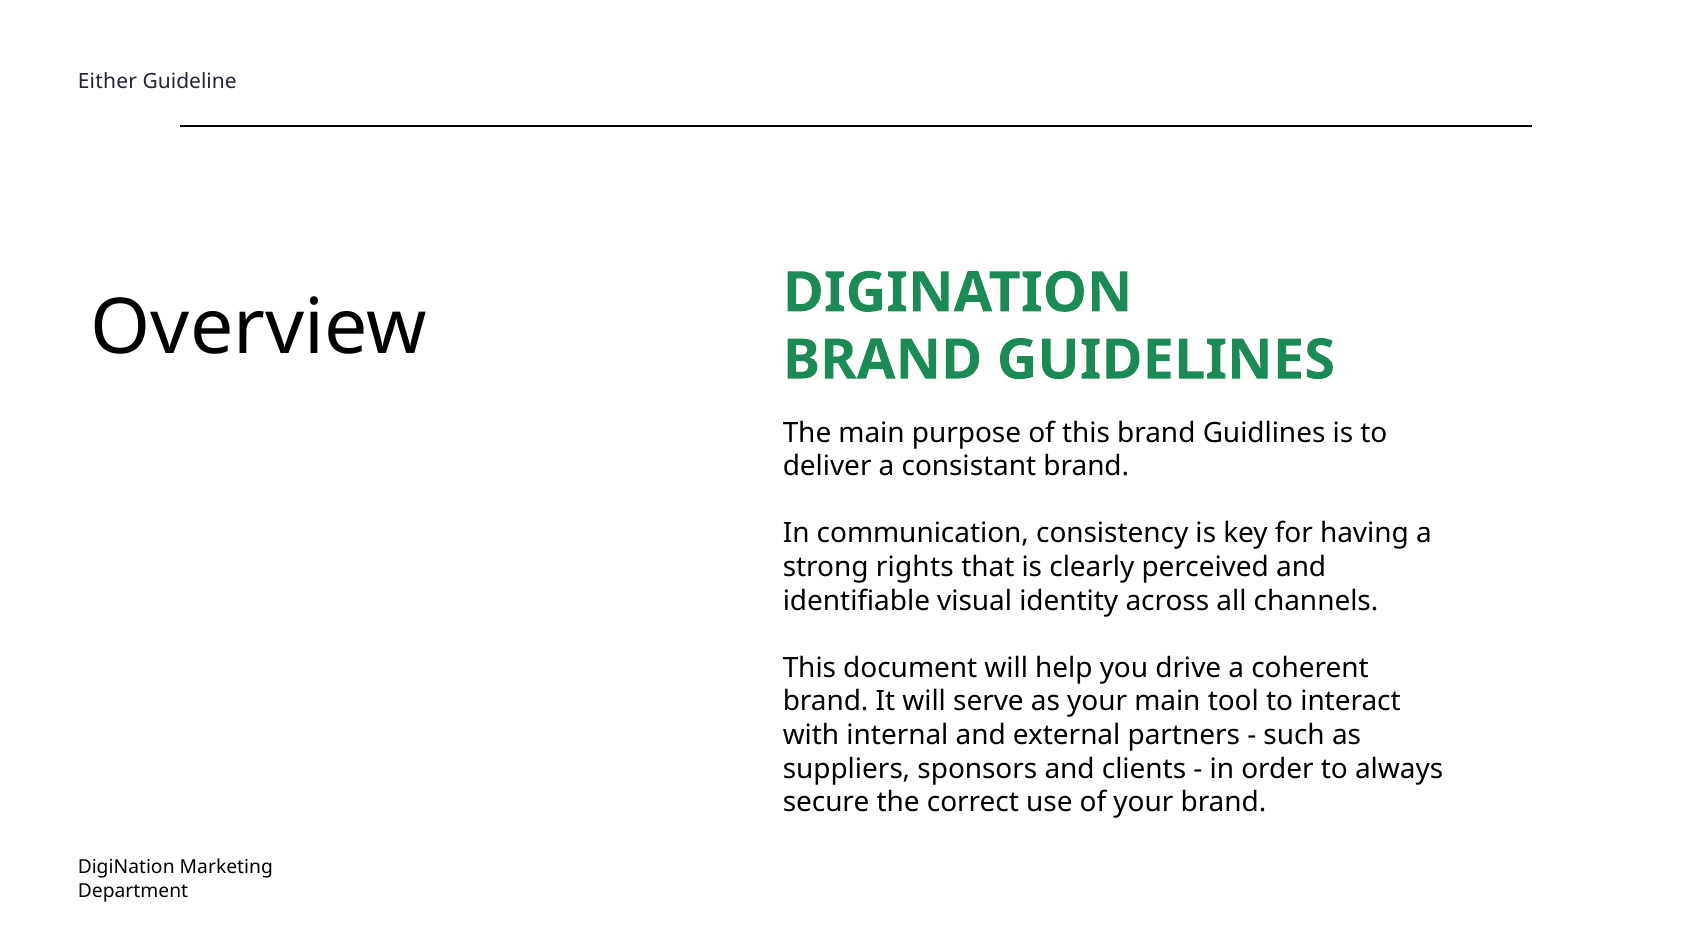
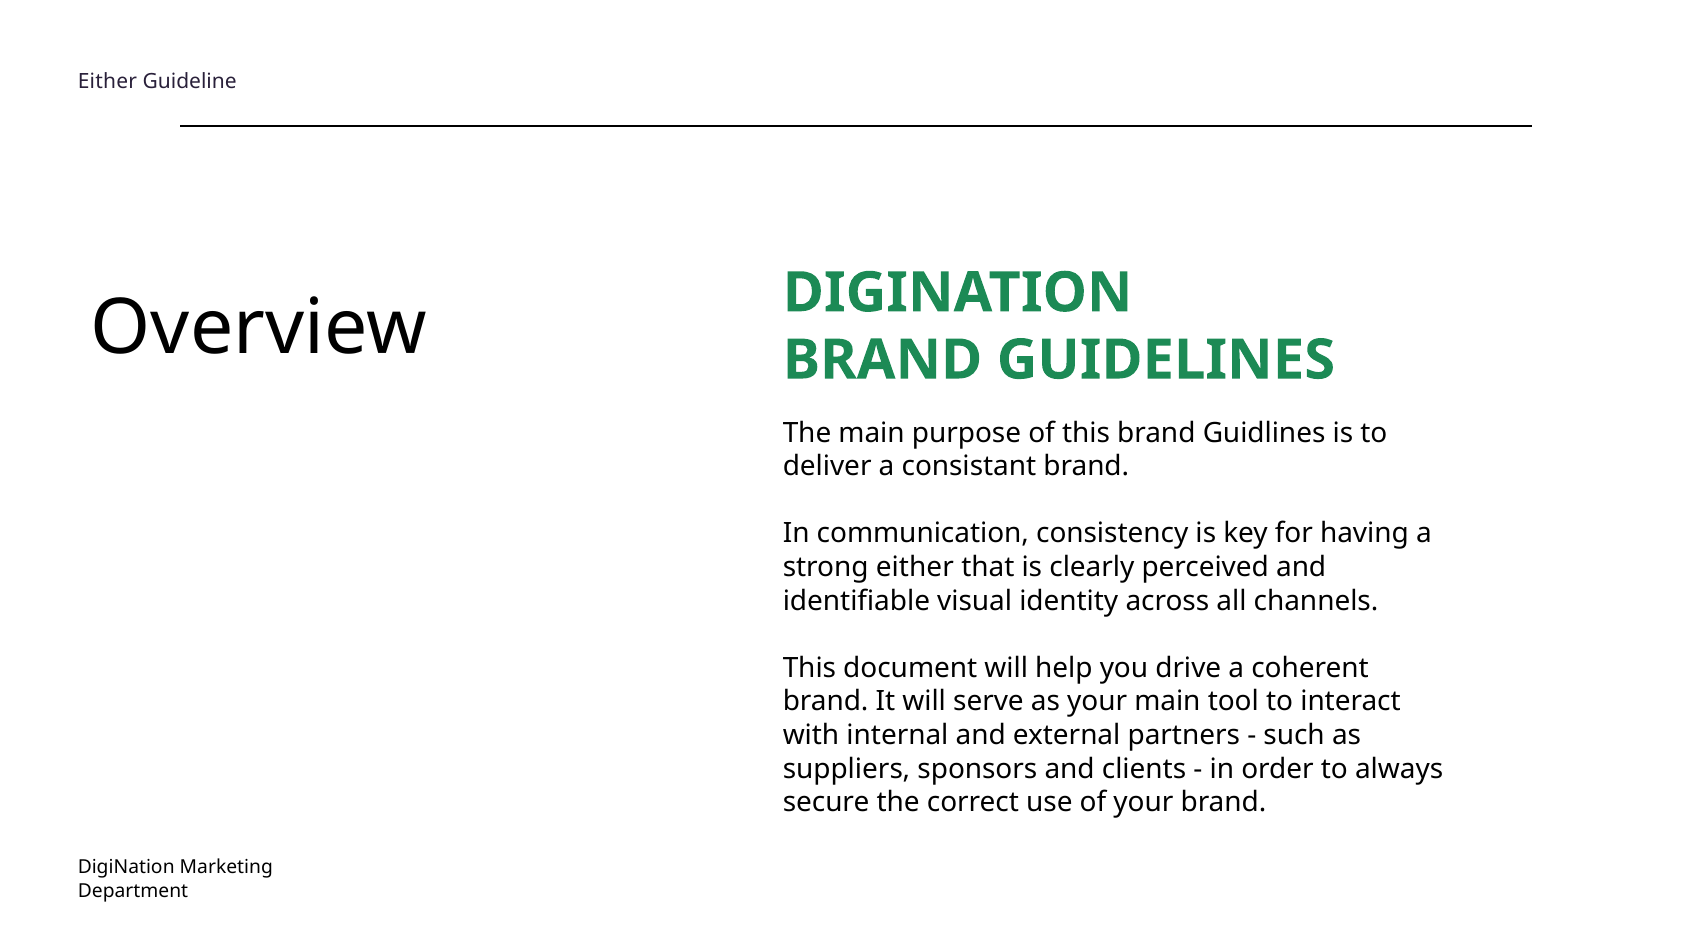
strong rights: rights -> either
